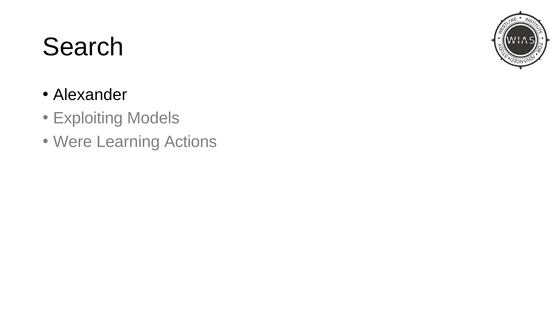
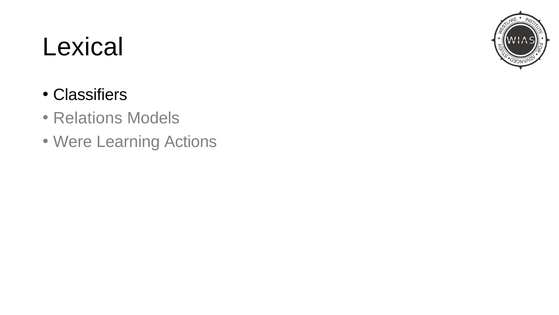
Search: Search -> Lexical
Alexander: Alexander -> Classifiers
Exploiting: Exploiting -> Relations
